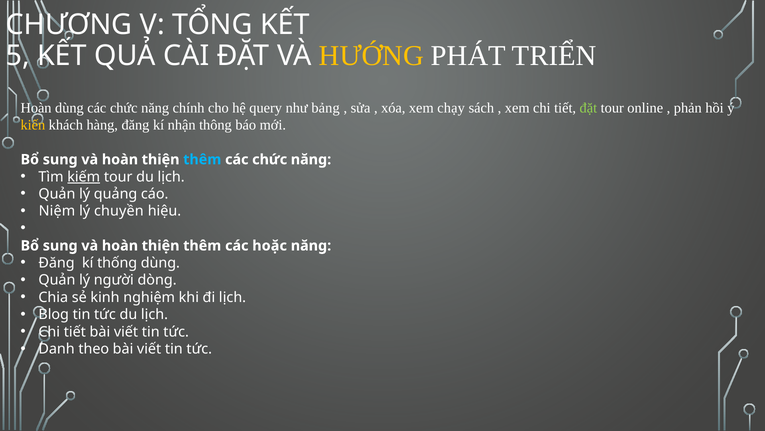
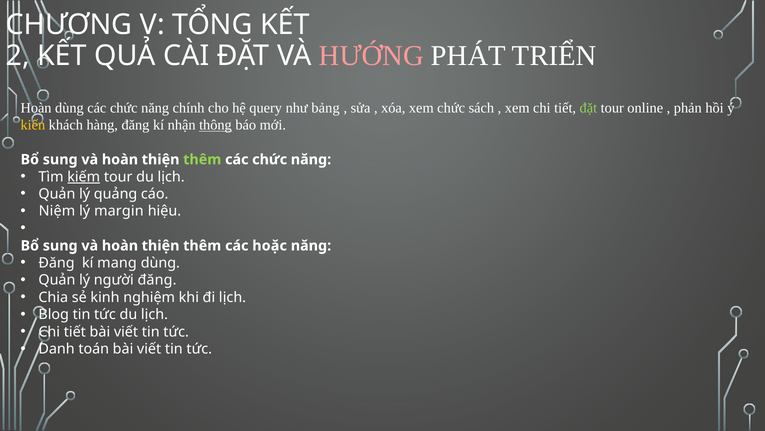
5: 5 -> 2
HƯỚNG colour: yellow -> pink
xem chạy: chạy -> chức
thông underline: none -> present
thêm at (202, 159) colour: light blue -> light green
chuyền: chuyền -> margin
thống: thống -> mang
người dòng: dòng -> đăng
theo: theo -> toán
